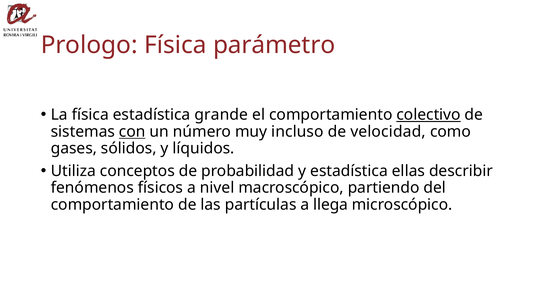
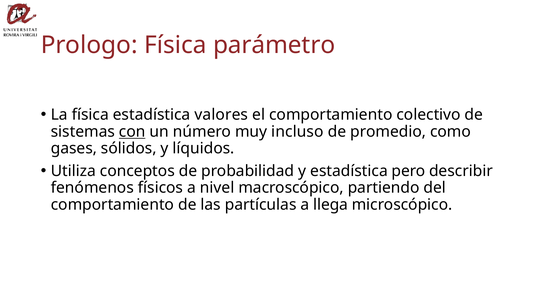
grande: grande -> valores
colectivo underline: present -> none
velocidad: velocidad -> promedio
ellas: ellas -> pero
